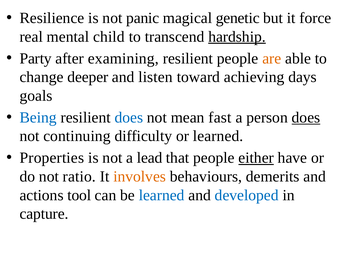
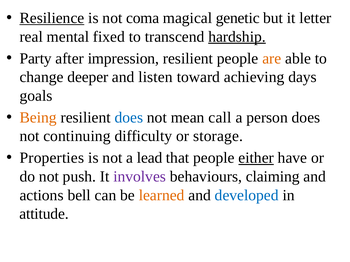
Resilience underline: none -> present
panic: panic -> coma
force: force -> letter
child: child -> fixed
examining: examining -> impression
Being colour: blue -> orange
fast: fast -> call
does at (306, 118) underline: present -> none
or learned: learned -> storage
ratio: ratio -> push
involves colour: orange -> purple
demerits: demerits -> claiming
tool: tool -> bell
learned at (162, 196) colour: blue -> orange
capture: capture -> attitude
